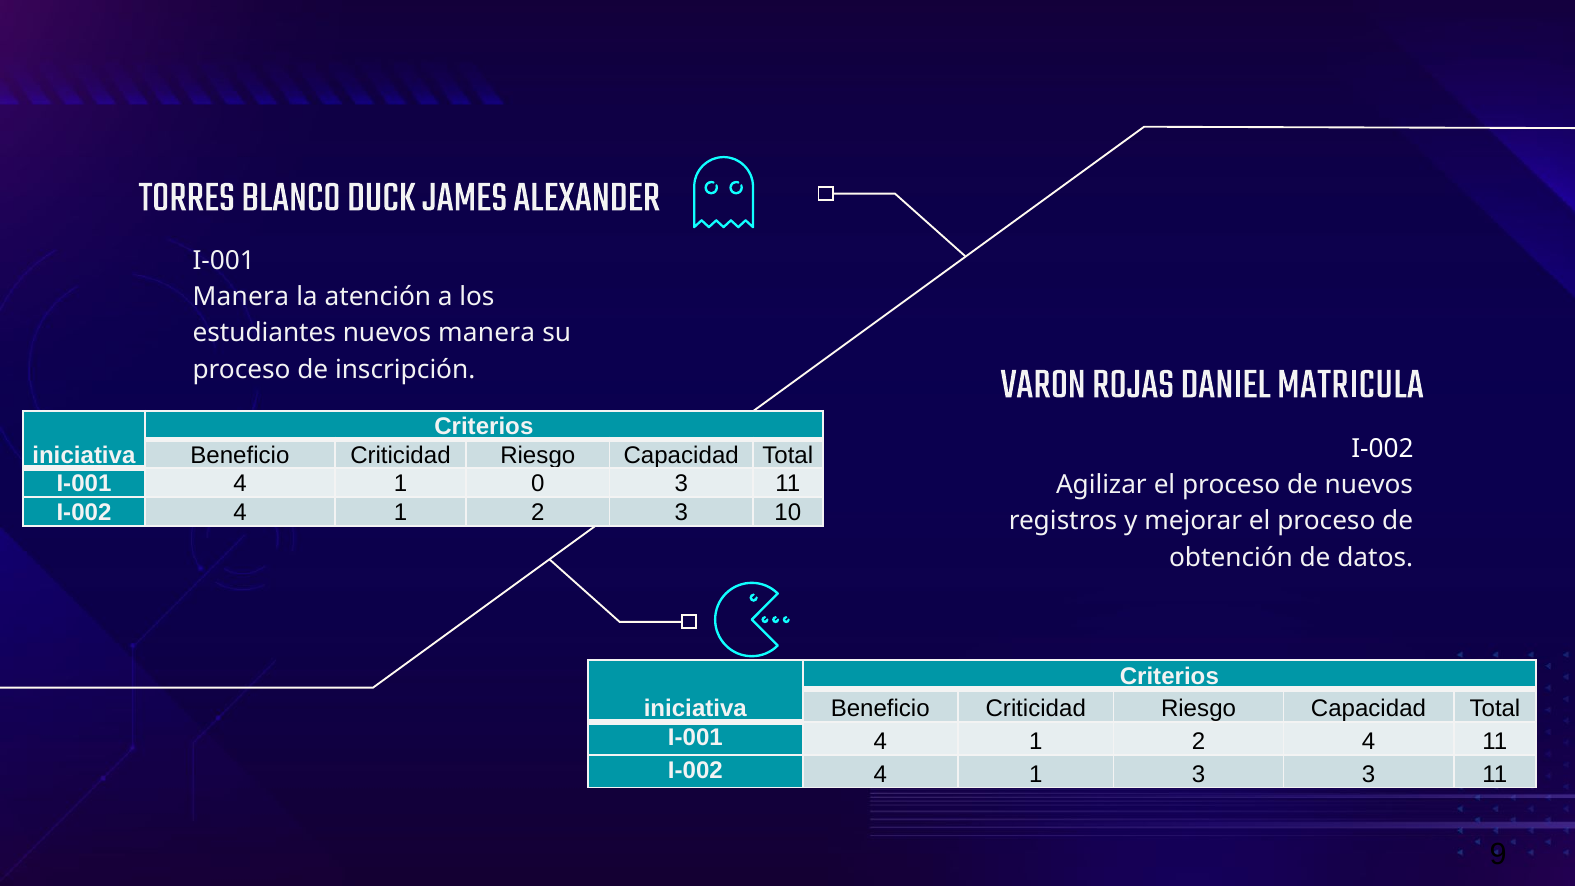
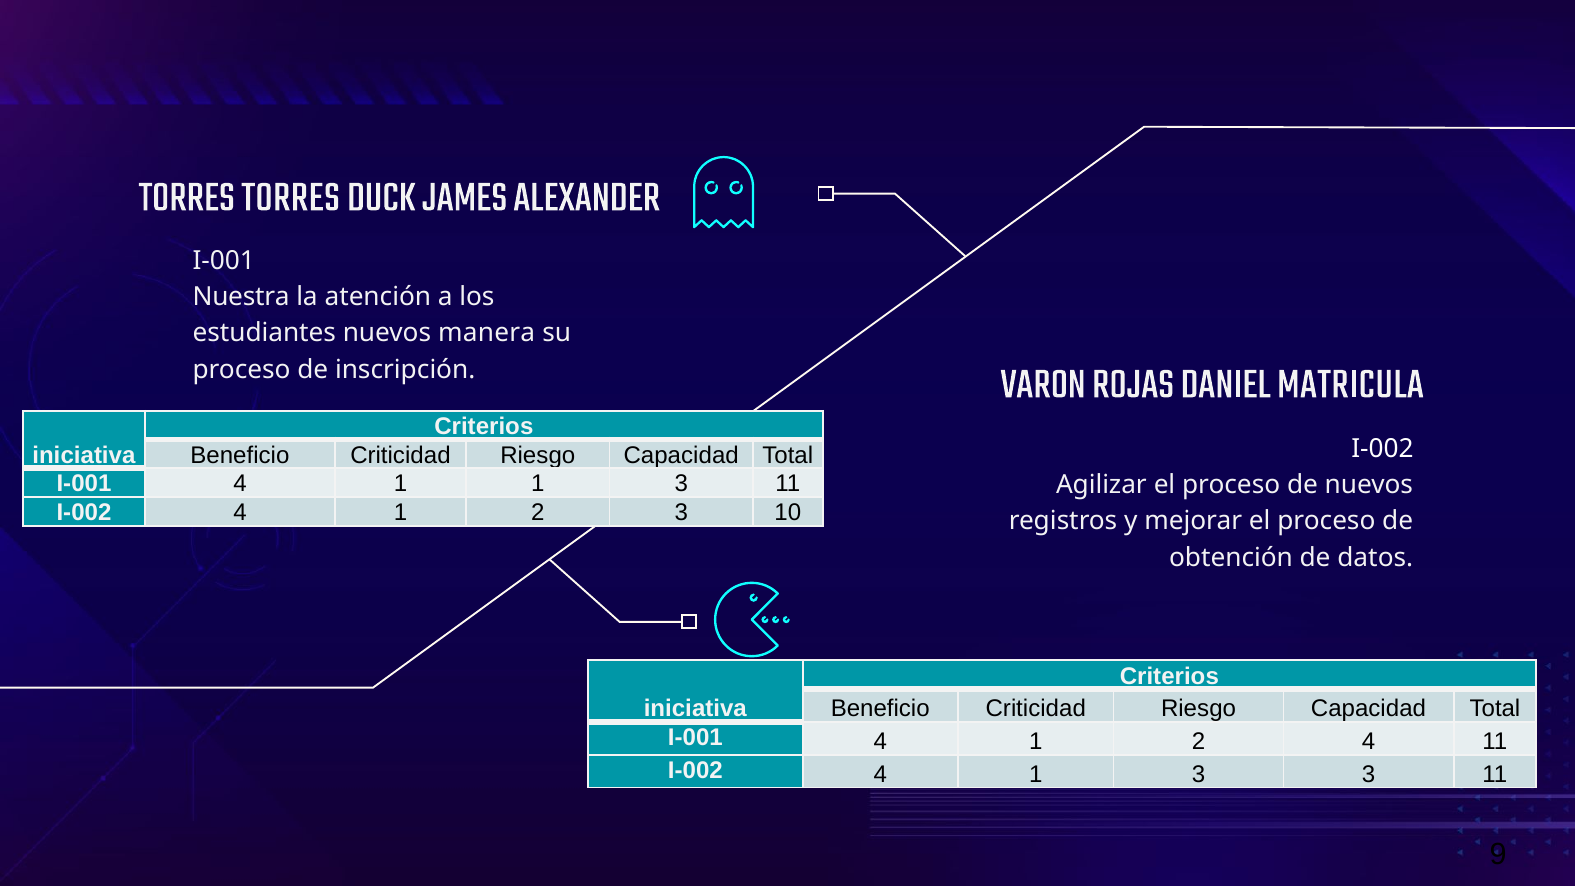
TORRES BLANCO: BLANCO -> TORRES
Manera at (241, 297): Manera -> Nuestra
1 0: 0 -> 1
